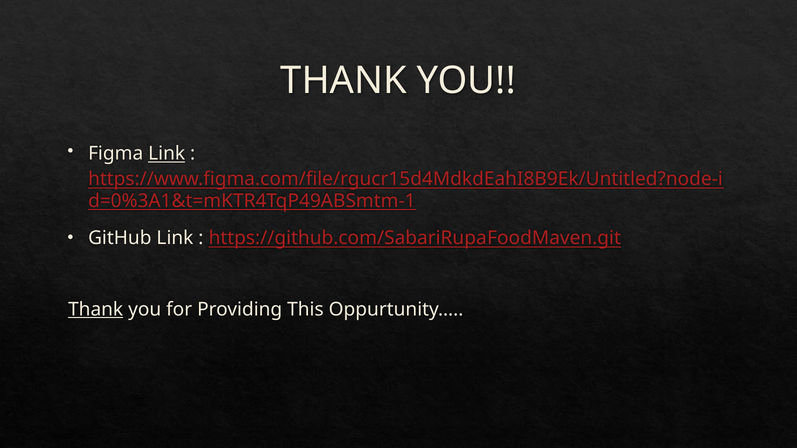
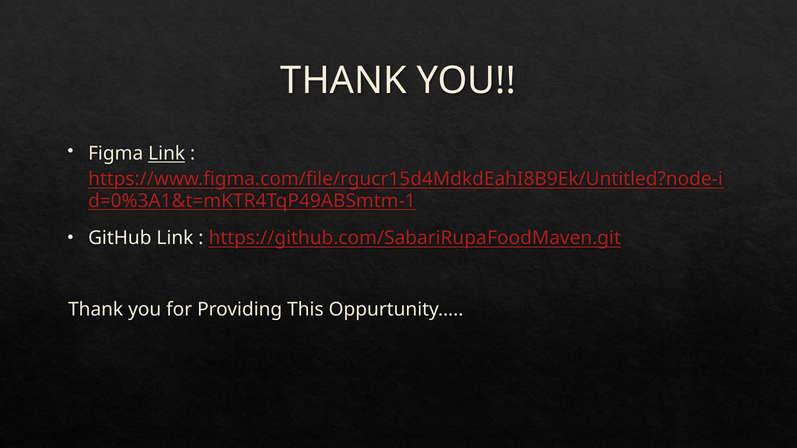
Thank at (96, 309) underline: present -> none
